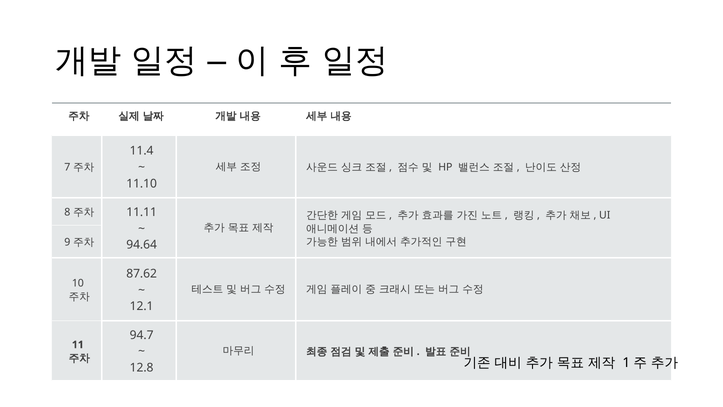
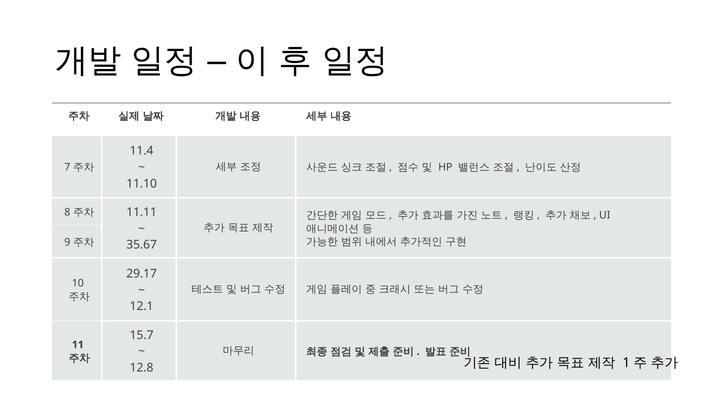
94.64: 94.64 -> 35.67
87.62: 87.62 -> 29.17
94.7: 94.7 -> 15.7
